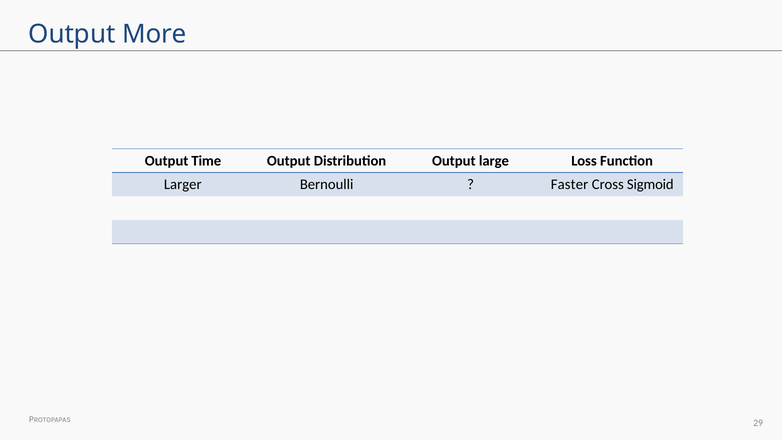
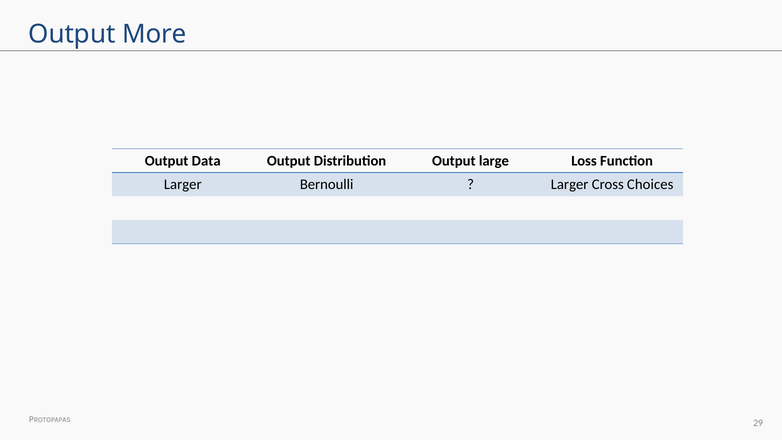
Time: Time -> Data
Faster at (570, 184): Faster -> Larger
Sigmoid: Sigmoid -> Choices
